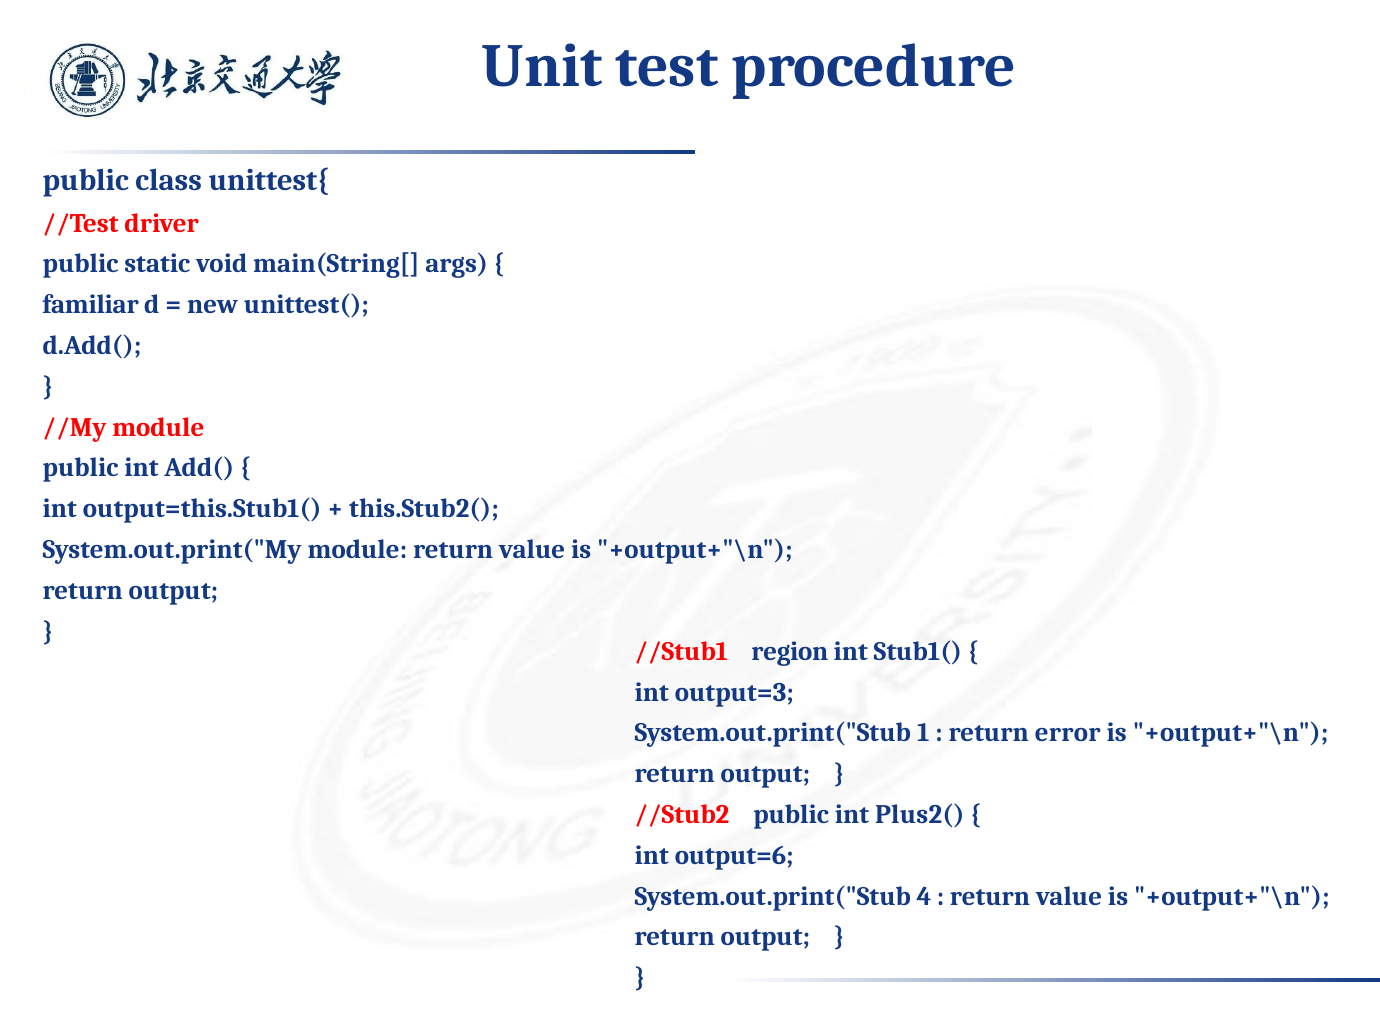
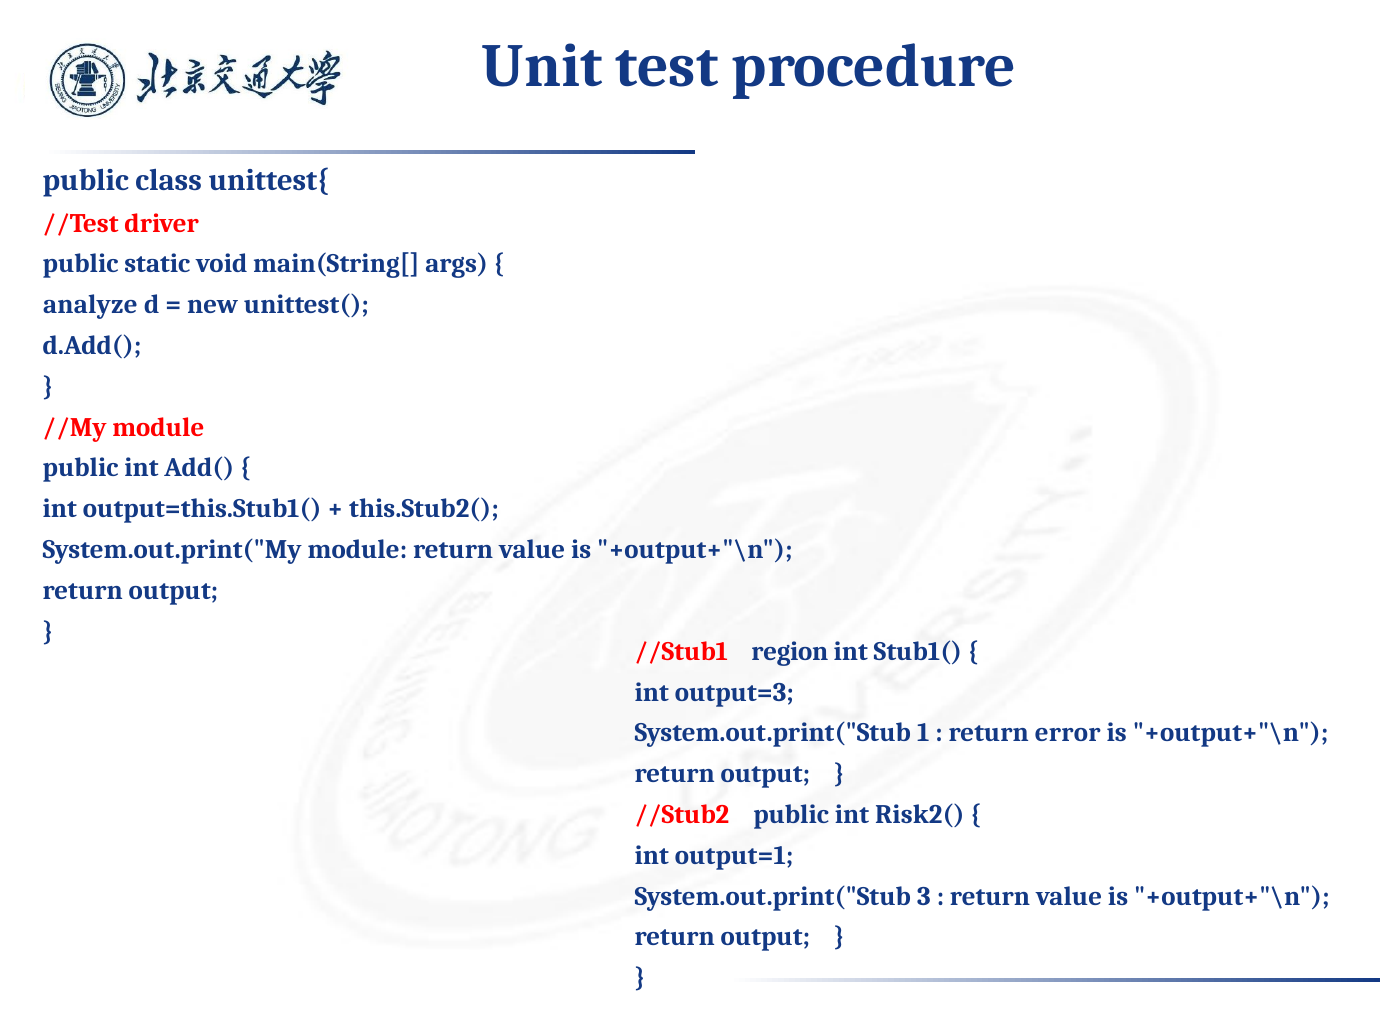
familiar: familiar -> analyze
Plus2(: Plus2( -> Risk2(
output=6: output=6 -> output=1
4: 4 -> 3
